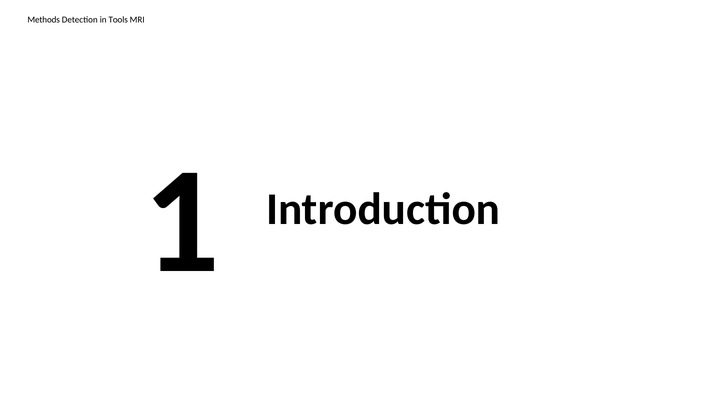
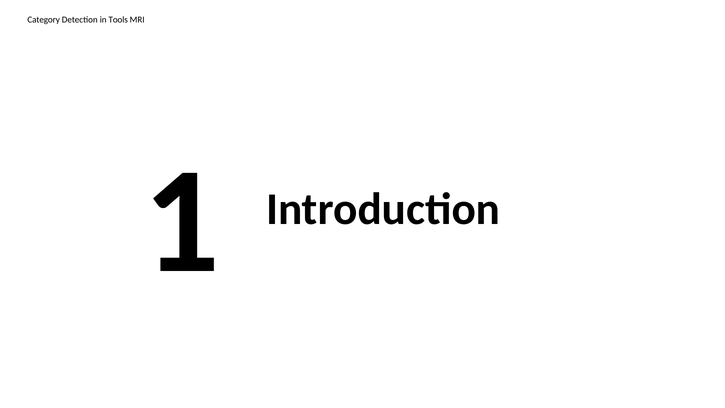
Methods: Methods -> Category
